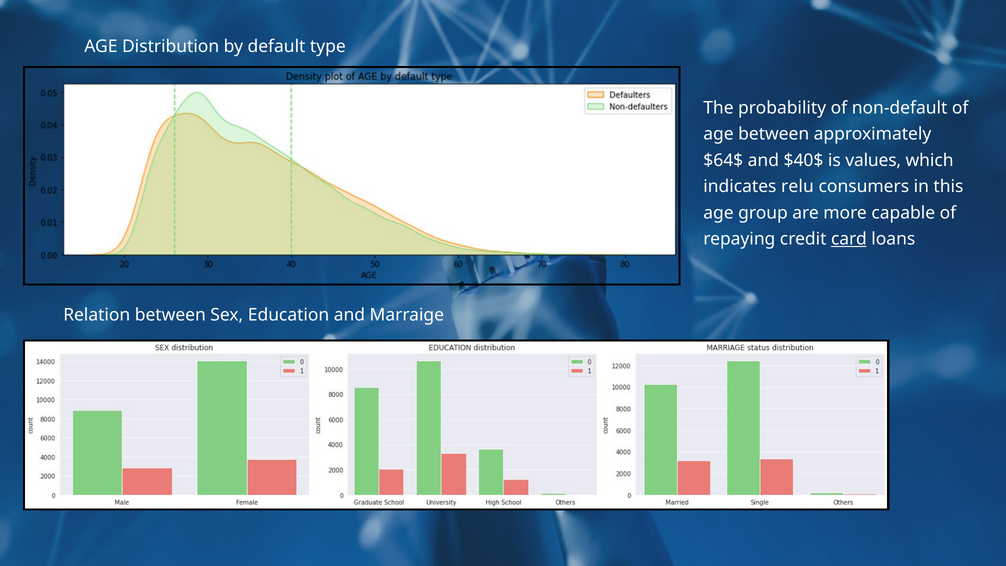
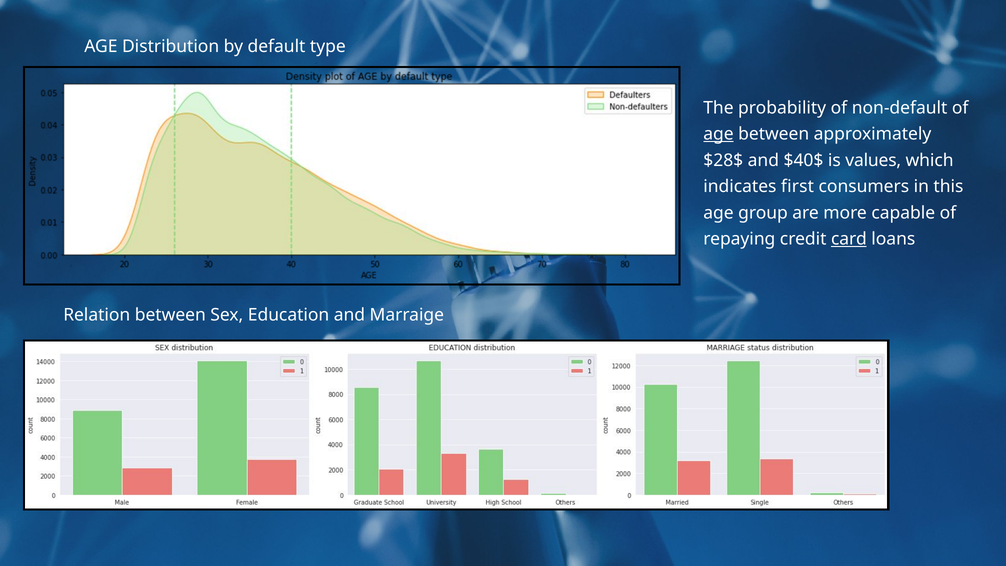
age at (719, 134) underline: none -> present
$64$: $64$ -> $28$
relu: relu -> first
